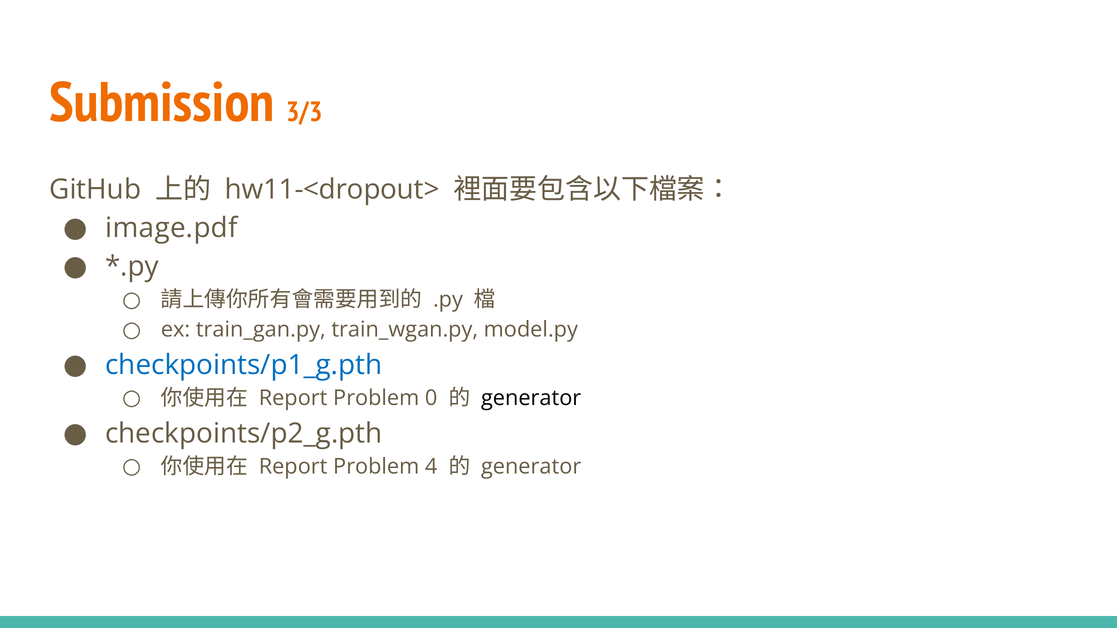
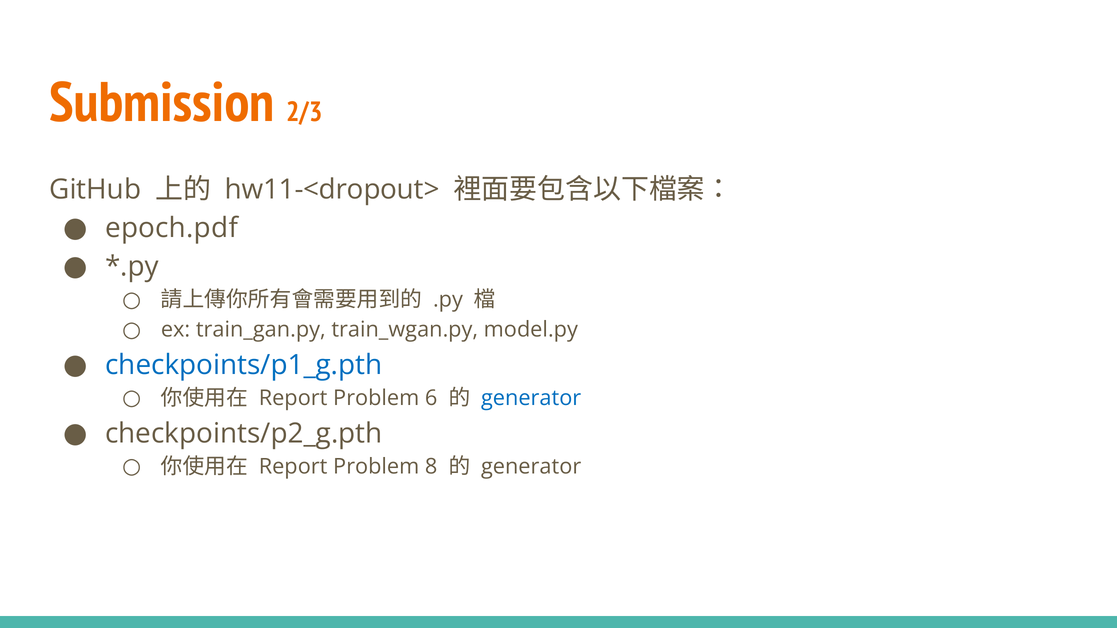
3/3: 3/3 -> 2/3
image.pdf: image.pdf -> epoch.pdf
0: 0 -> 6
generator at (531, 398) colour: black -> blue
4: 4 -> 8
